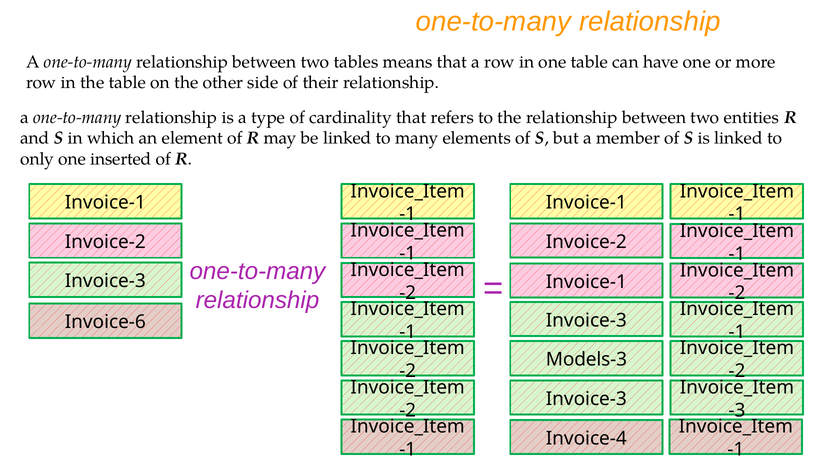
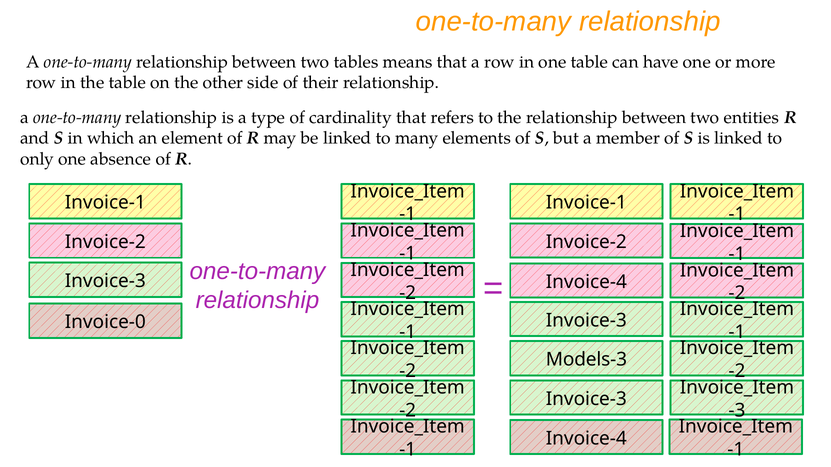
inserted: inserted -> absence
Invoice-1 at (586, 282): Invoice-1 -> Invoice-4
Invoice-6: Invoice-6 -> Invoice-0
